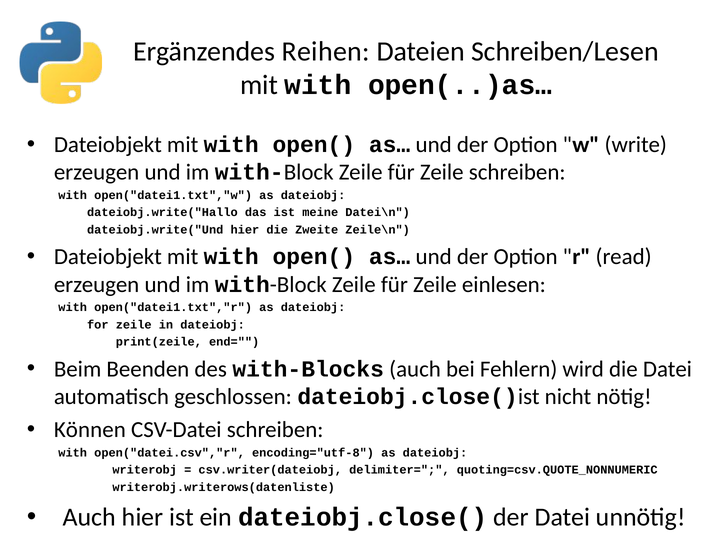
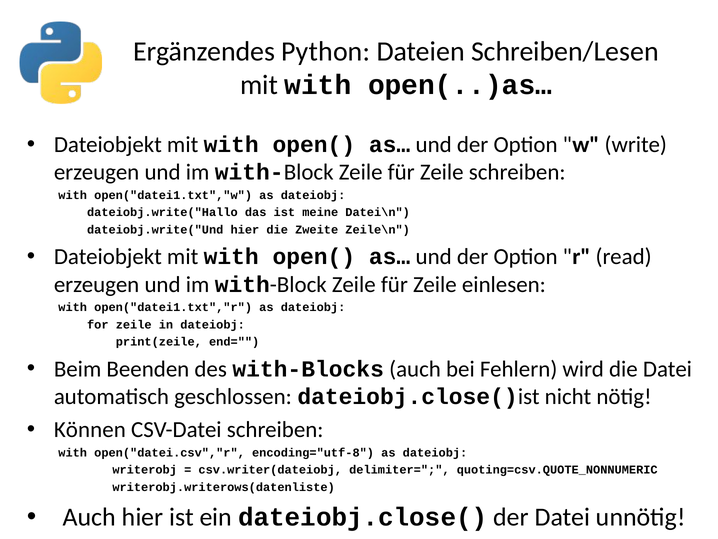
Reihen: Reihen -> Python
